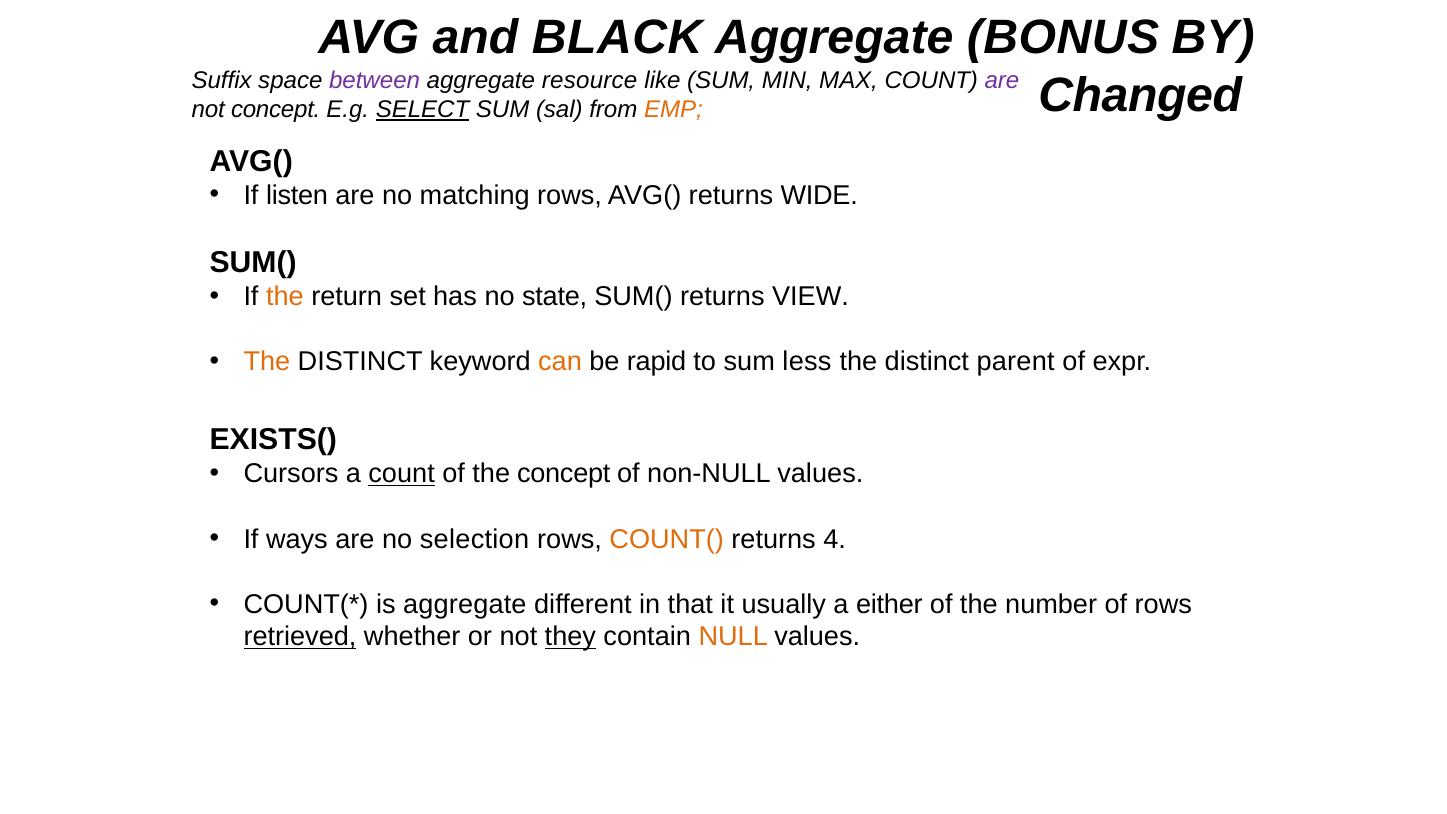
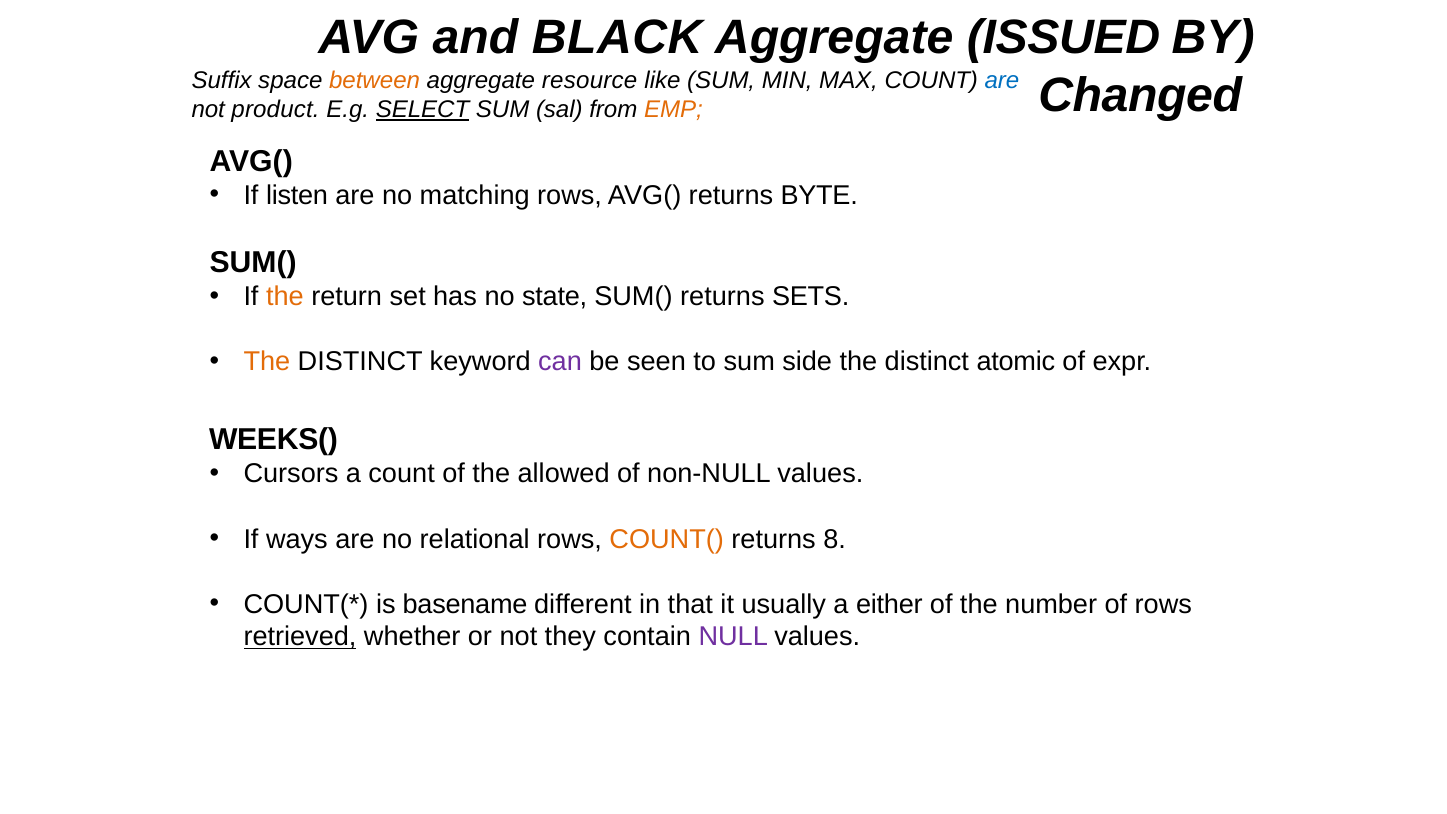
BONUS: BONUS -> ISSUED
between colour: purple -> orange
are at (1002, 81) colour: purple -> blue
not concept: concept -> product
WIDE: WIDE -> BYTE
VIEW: VIEW -> SETS
can colour: orange -> purple
rapid: rapid -> seen
less: less -> side
parent: parent -> atomic
EXISTS(: EXISTS( -> WEEKS(
count at (402, 474) underline: present -> none
the concept: concept -> allowed
selection: selection -> relational
4: 4 -> 8
is aggregate: aggregate -> basename
they underline: present -> none
NULL colour: orange -> purple
